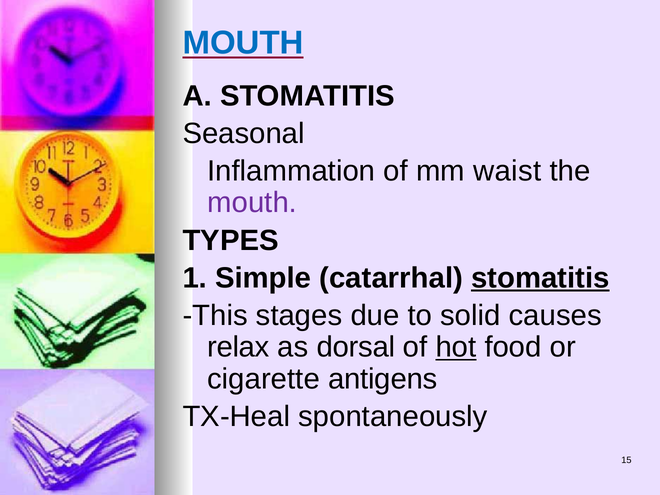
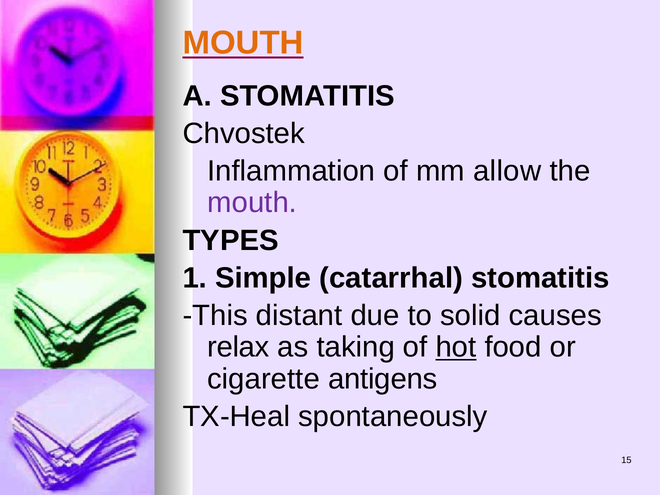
MOUTH at (243, 43) colour: blue -> orange
Seasonal: Seasonal -> Chvostek
waist: waist -> allow
stomatitis at (540, 278) underline: present -> none
stages: stages -> distant
dorsal: dorsal -> taking
